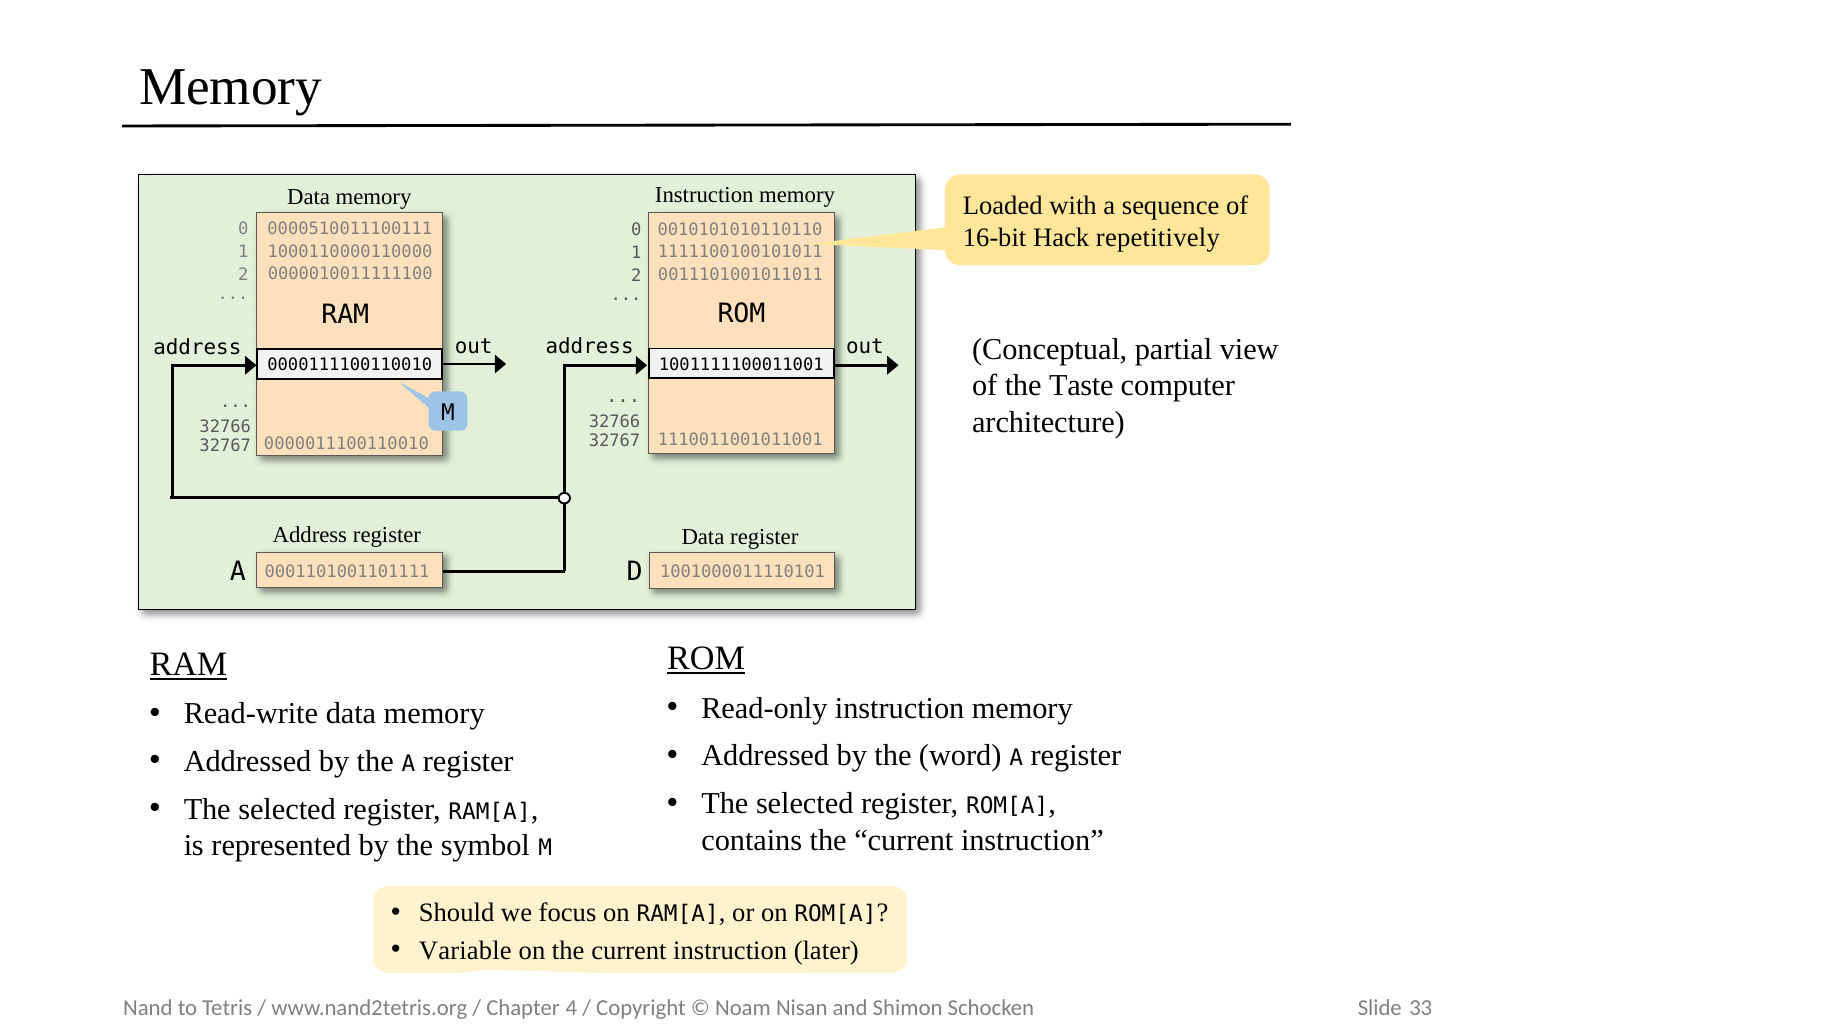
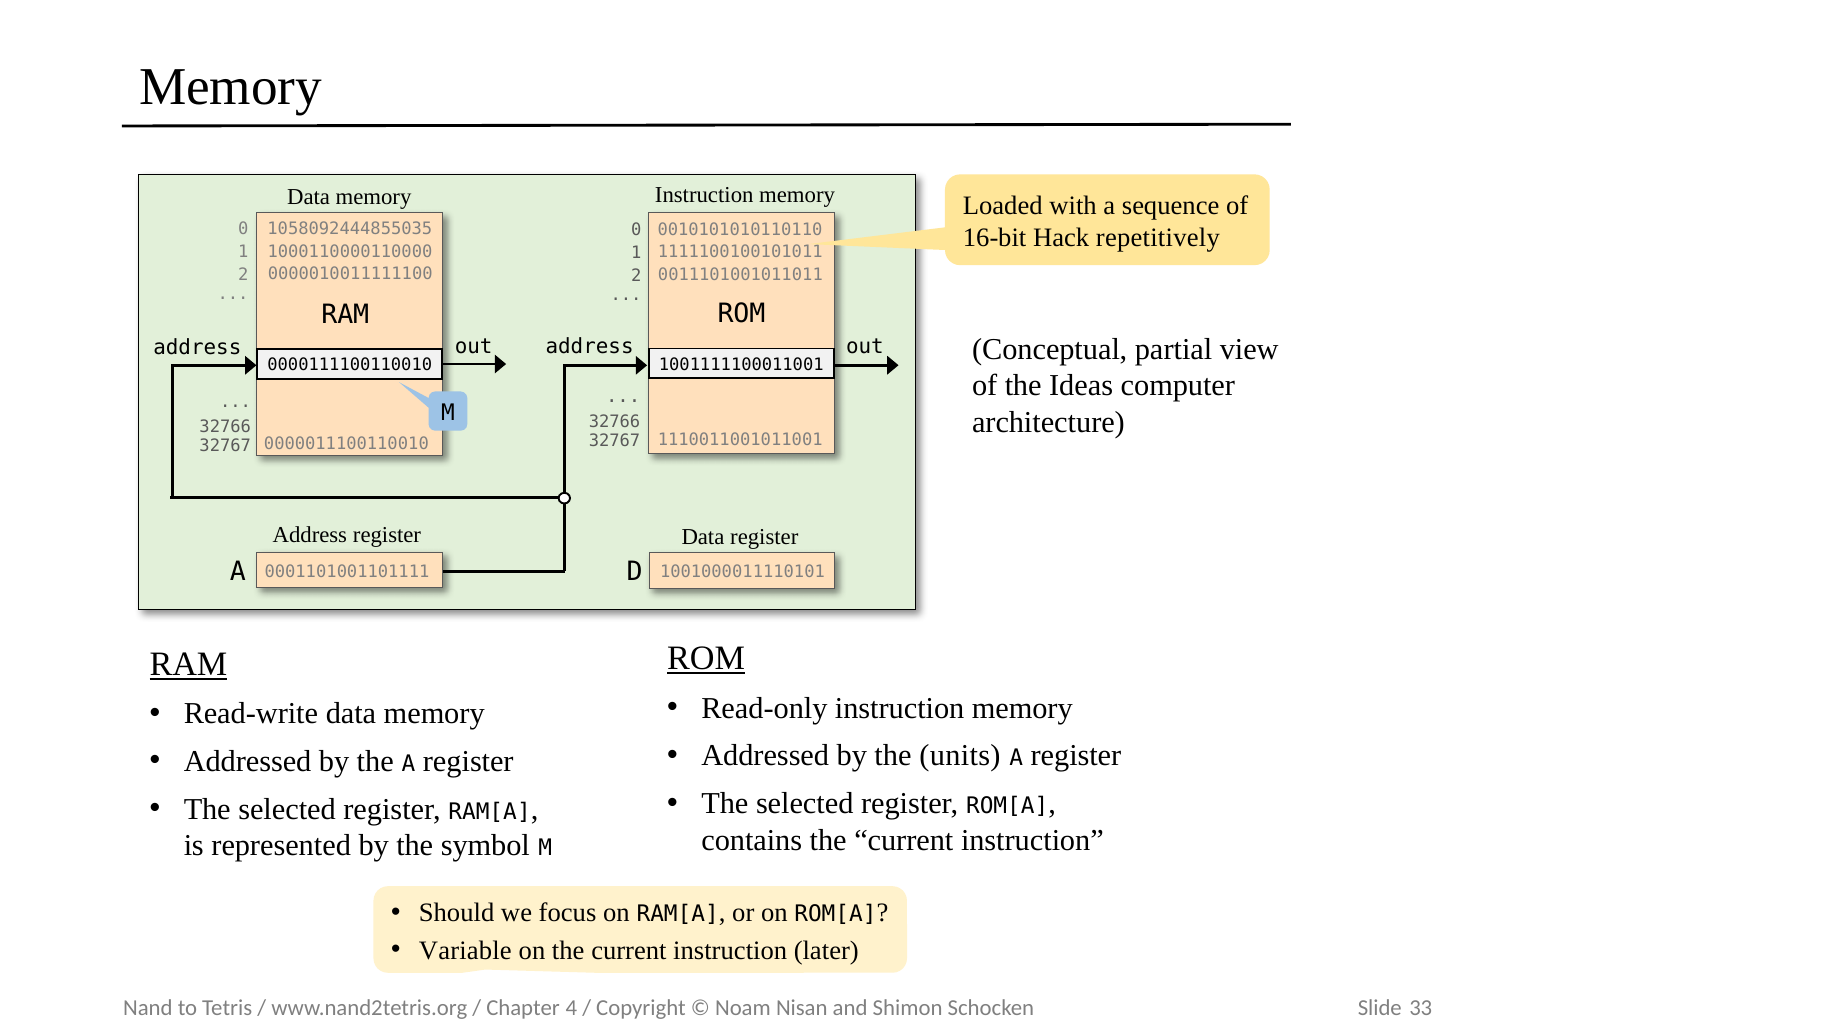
0000510011100111: 0000510011100111 -> 1058092444855035
Taste: Taste -> Ideas
word: word -> units
